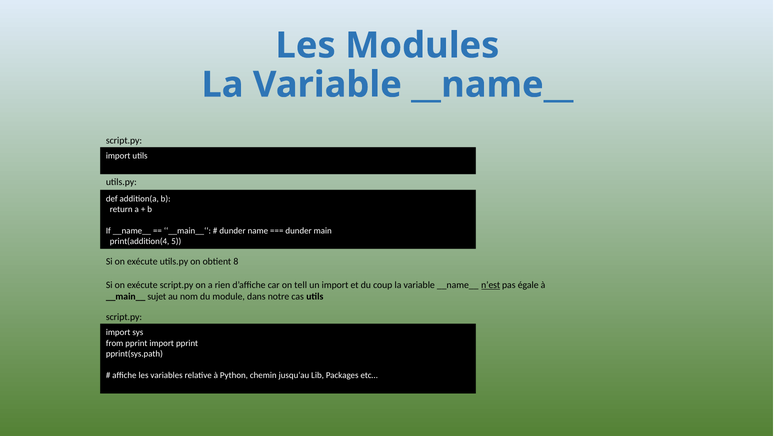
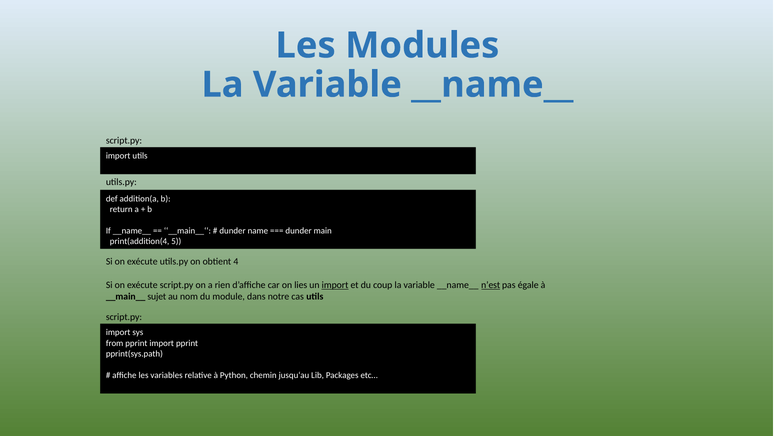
8: 8 -> 4
tell: tell -> lies
import at (335, 285) underline: none -> present
